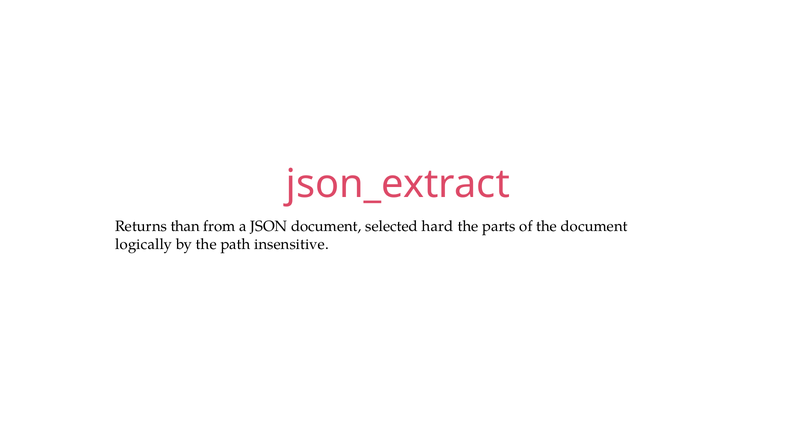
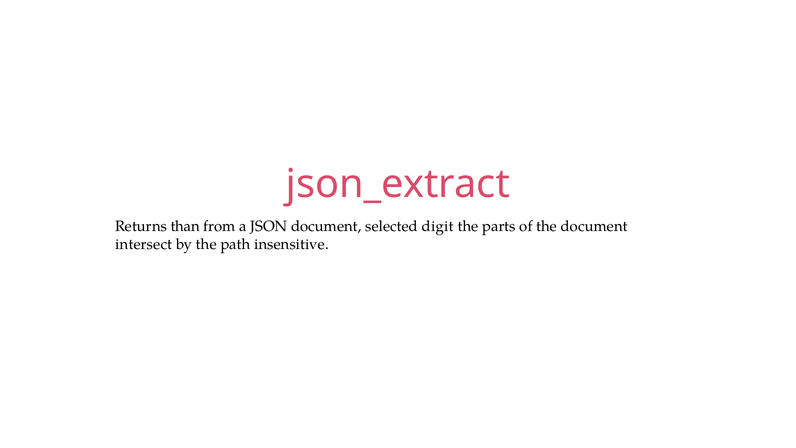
hard: hard -> digit
logically: logically -> intersect
